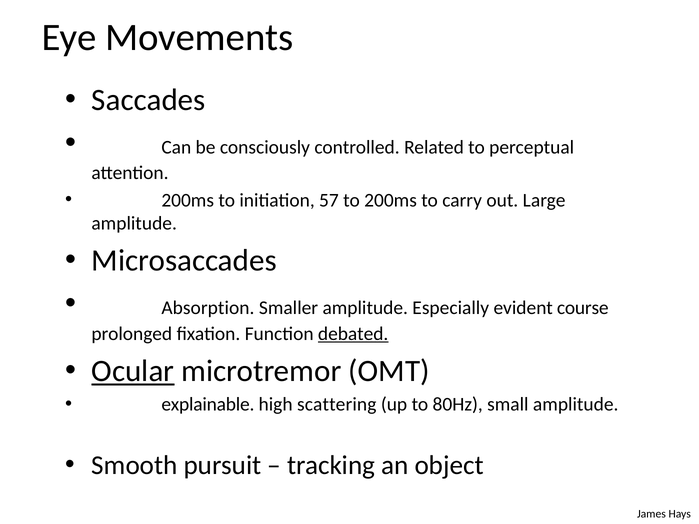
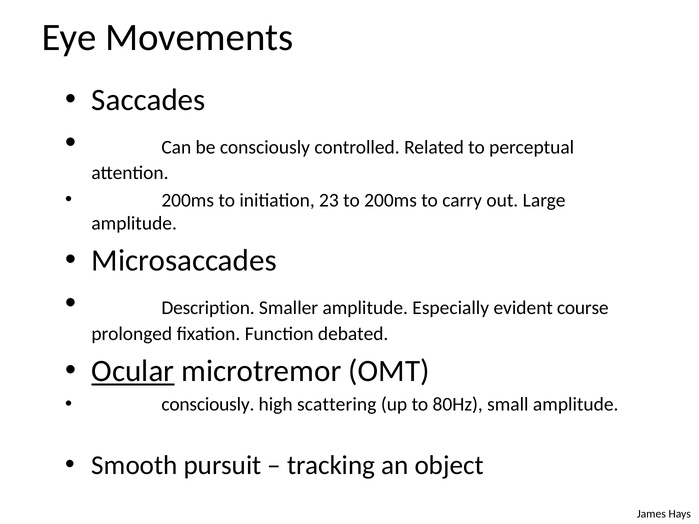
57: 57 -> 23
Absorption: Absorption -> Description
debated underline: present -> none
explainable at (208, 405): explainable -> consciously
